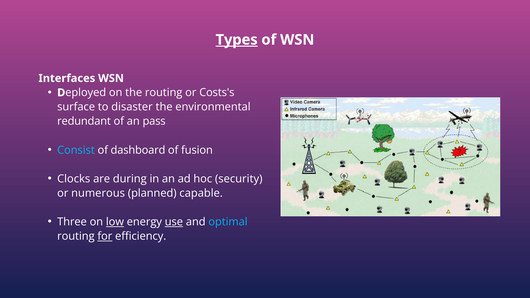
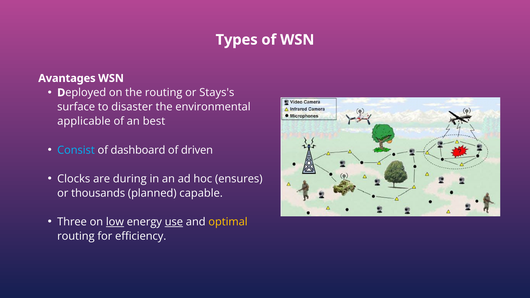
Types underline: present -> none
Interfaces: Interfaces -> Avantages
Costs's: Costs's -> Stays's
redundant: redundant -> applicable
pass: pass -> best
fusion: fusion -> driven
security: security -> ensures
numerous: numerous -> thousands
optimal colour: light blue -> yellow
for underline: present -> none
